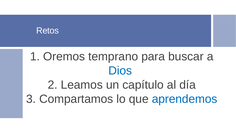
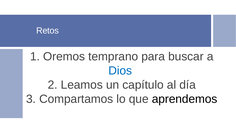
aprendemos colour: blue -> black
